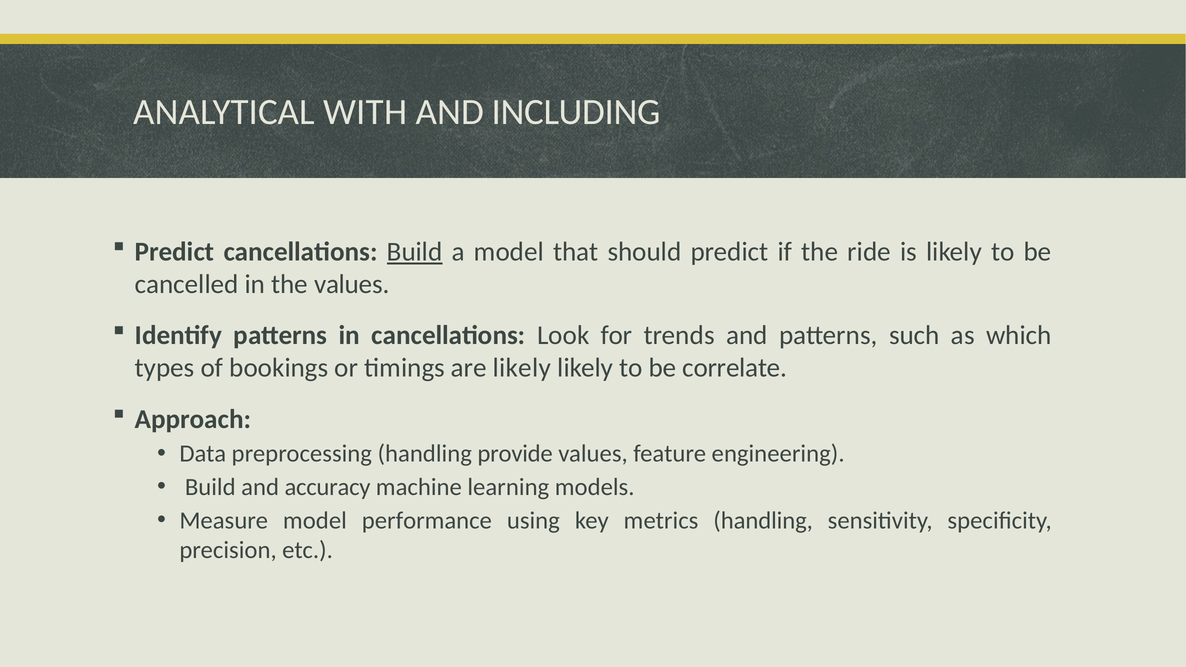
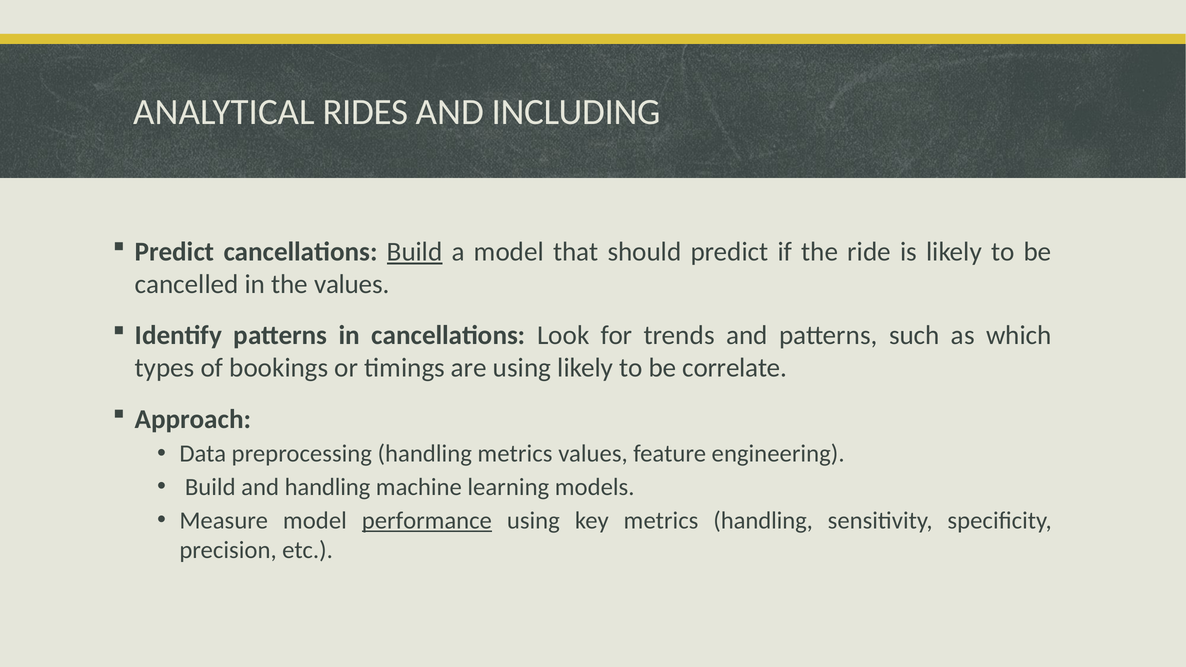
WITH: WITH -> RIDES
are likely: likely -> using
handling provide: provide -> metrics
and accuracy: accuracy -> handling
performance underline: none -> present
